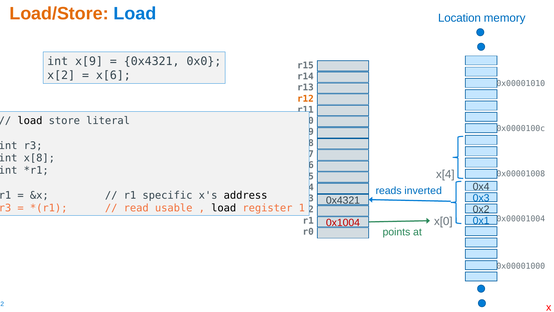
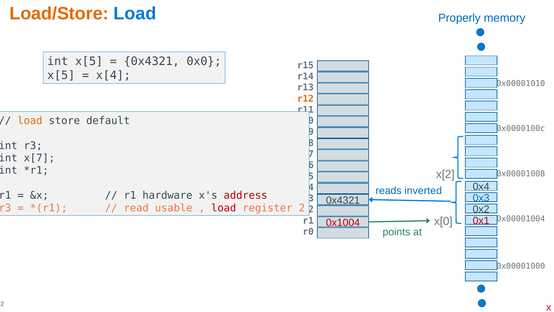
Location: Location -> Properly
int x[9: x[9 -> x[5
x[2 at (61, 75): x[2 -> x[5
x[6: x[6 -> x[4
load at (30, 121) colour: black -> orange
literal: literal -> default
x[8: x[8 -> x[7
x[4: x[4 -> x[2
specific: specific -> hardware
address colour: black -> red
load at (224, 208) colour: black -> red
1: 1 -> 2
0x1 colour: blue -> red
